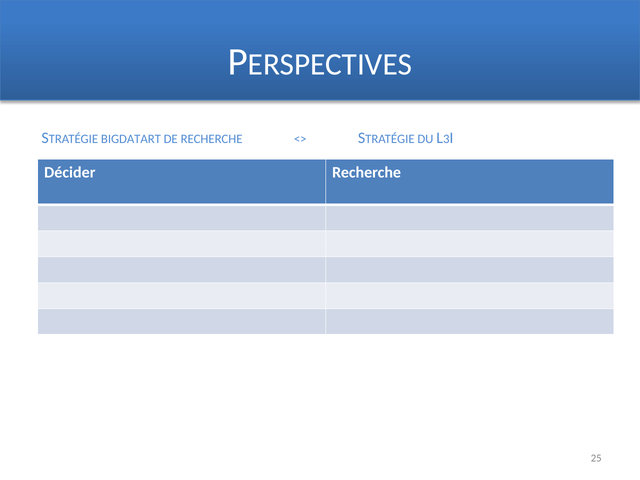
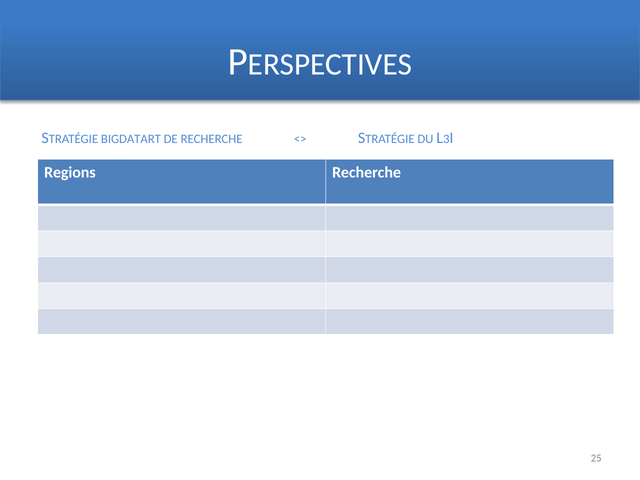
Décider: Décider -> Regions
